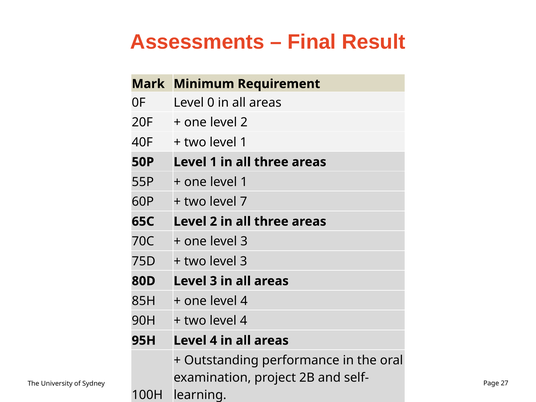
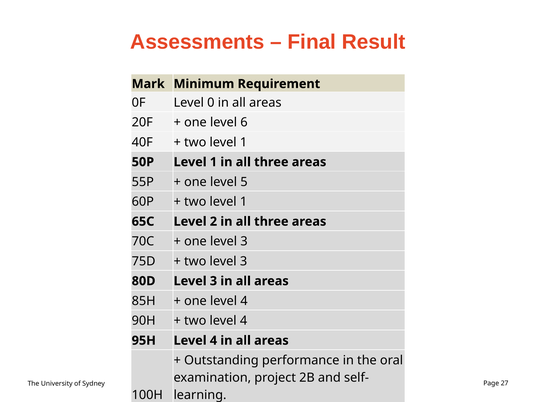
one level 2: 2 -> 6
one level 1: 1 -> 5
7 at (244, 202): 7 -> 1
